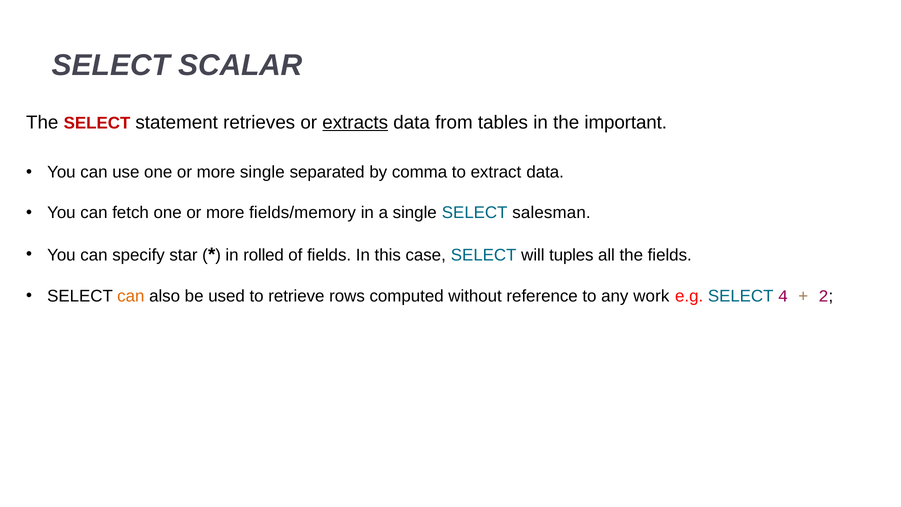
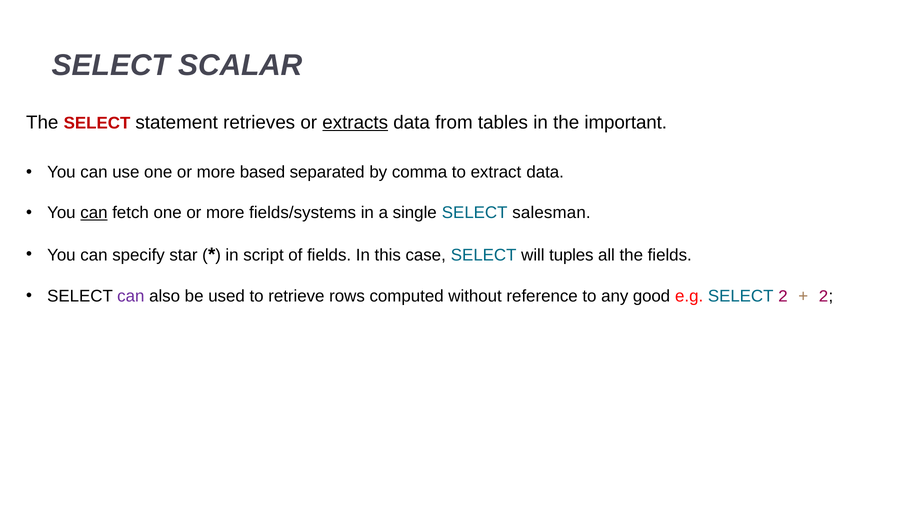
more single: single -> based
can at (94, 213) underline: none -> present
fields/memory: fields/memory -> fields/systems
rolled: rolled -> script
can at (131, 296) colour: orange -> purple
work: work -> good
SELECT 4: 4 -> 2
